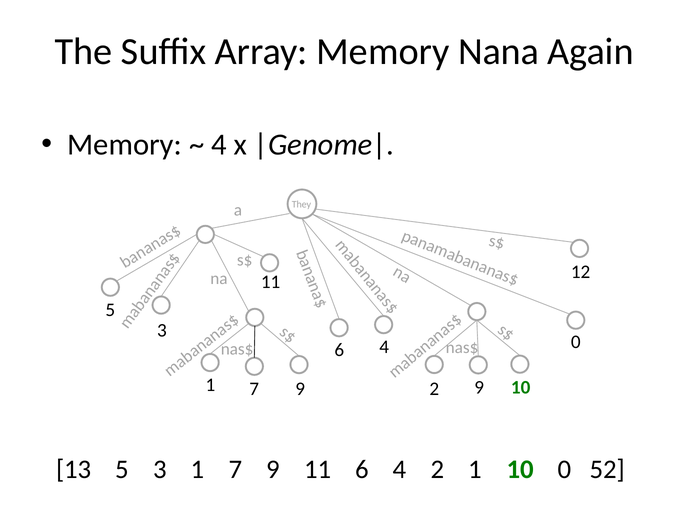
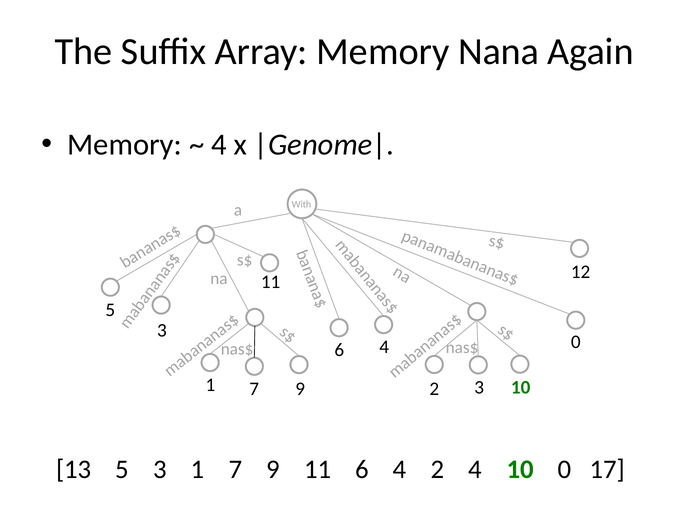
They: They -> With
2 9: 9 -> 3
2 1: 1 -> 4
52: 52 -> 17
